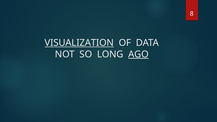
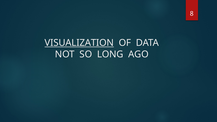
AGO underline: present -> none
